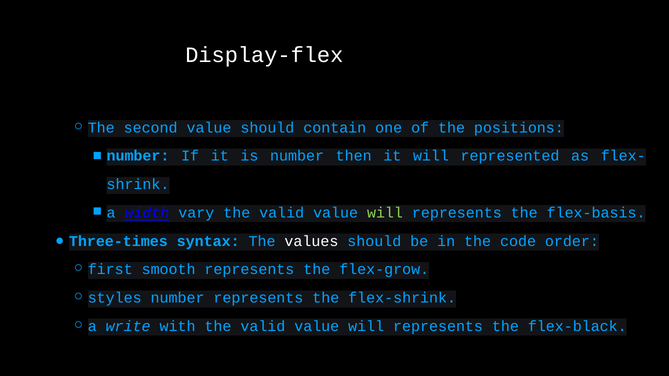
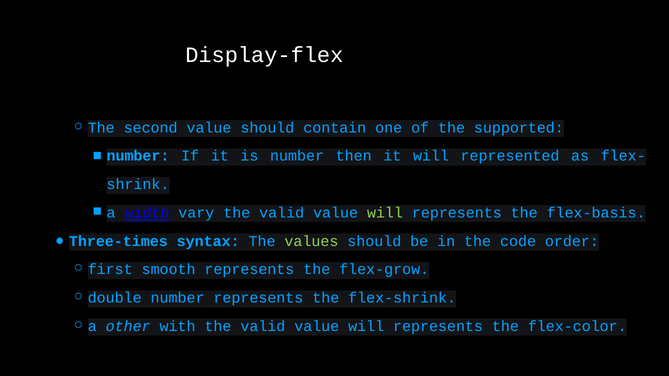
positions: positions -> supported
values colour: white -> light green
styles: styles -> double
write: write -> other
flex-black: flex-black -> flex-color
